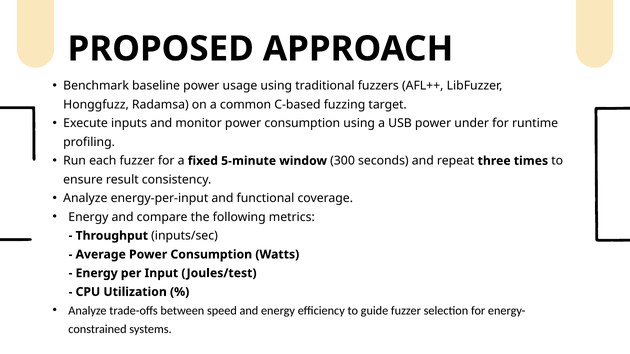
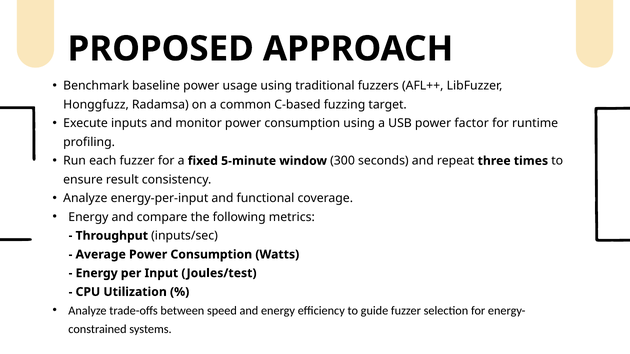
under: under -> factor
